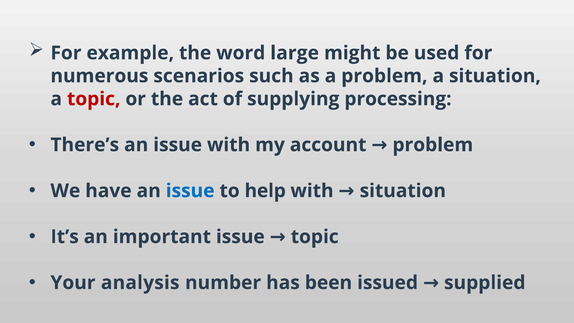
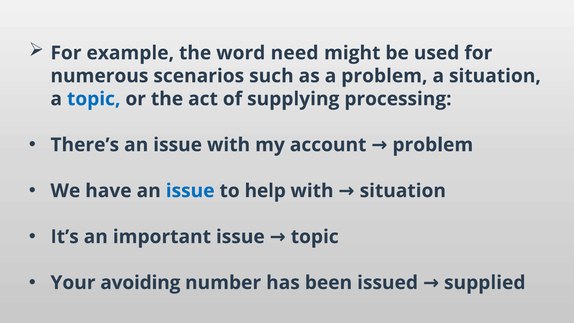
large: large -> need
topic at (94, 99) colour: red -> blue
analysis: analysis -> avoiding
